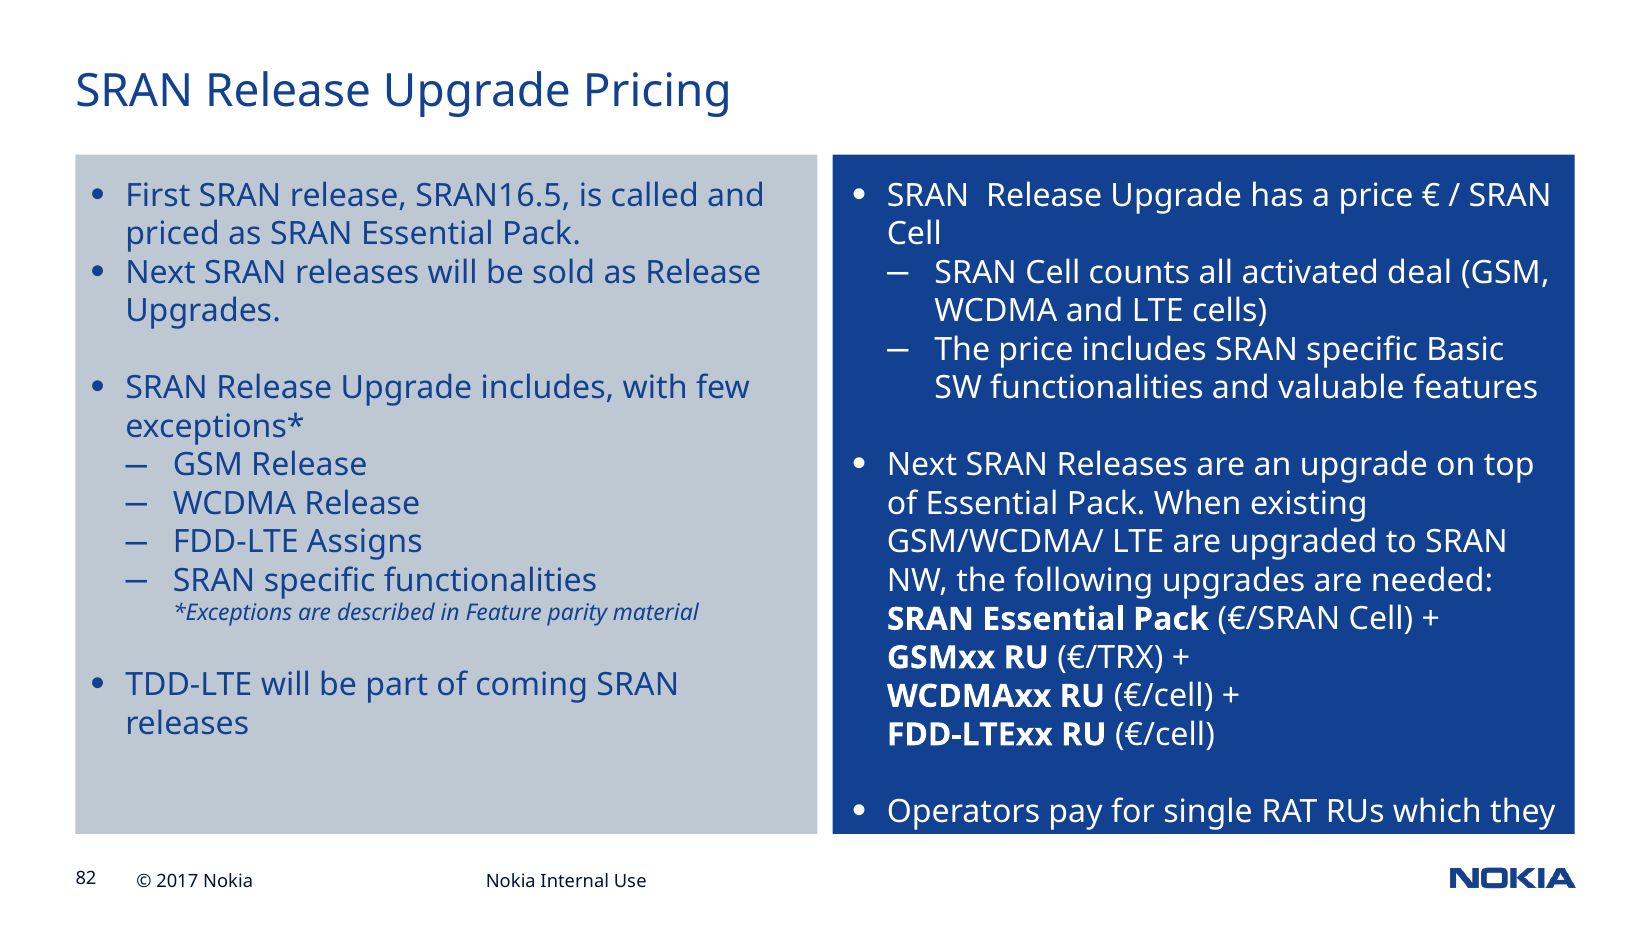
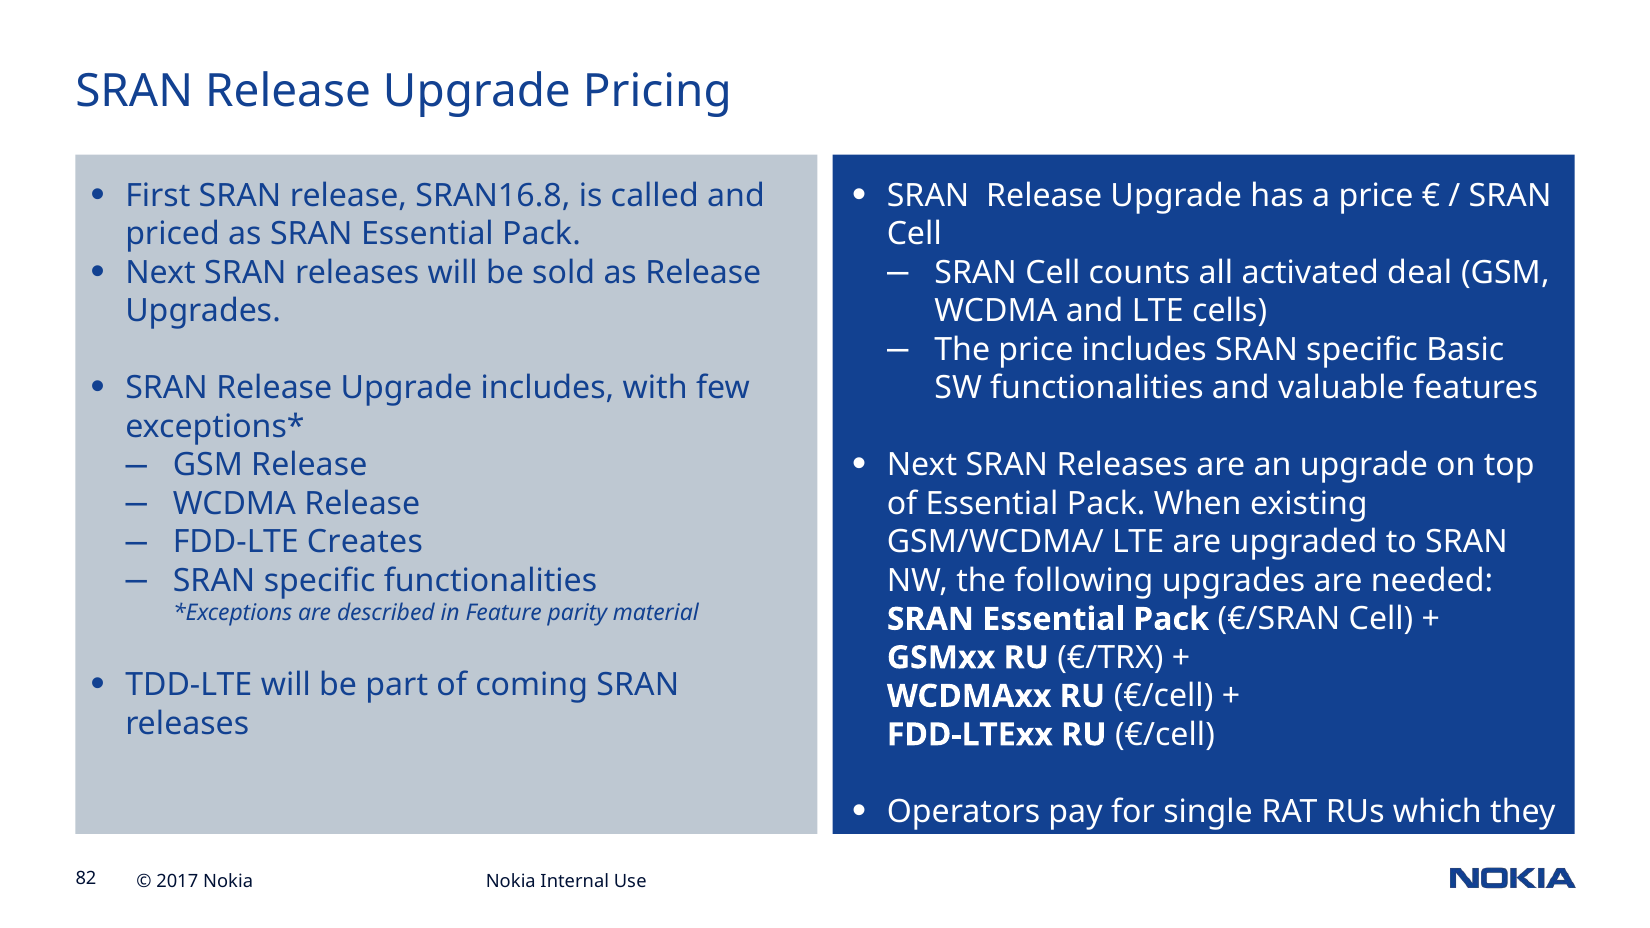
SRAN16.5: SRAN16.5 -> SRAN16.8
Assigns: Assigns -> Creates
